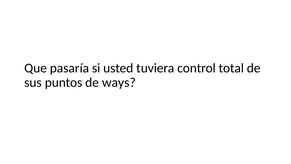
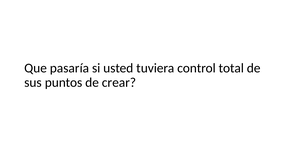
ways: ways -> crear
